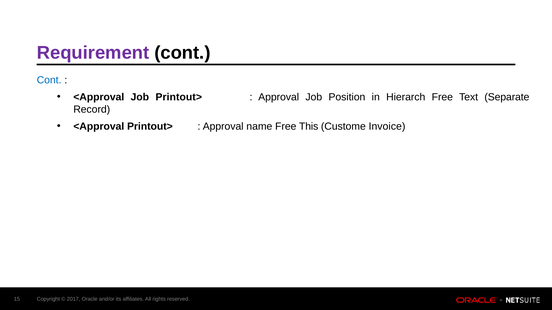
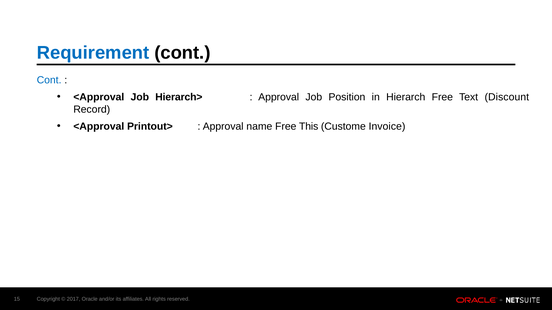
Requirement colour: purple -> blue
Job Printout>: Printout> -> Hierarch>
Separate: Separate -> Discount
